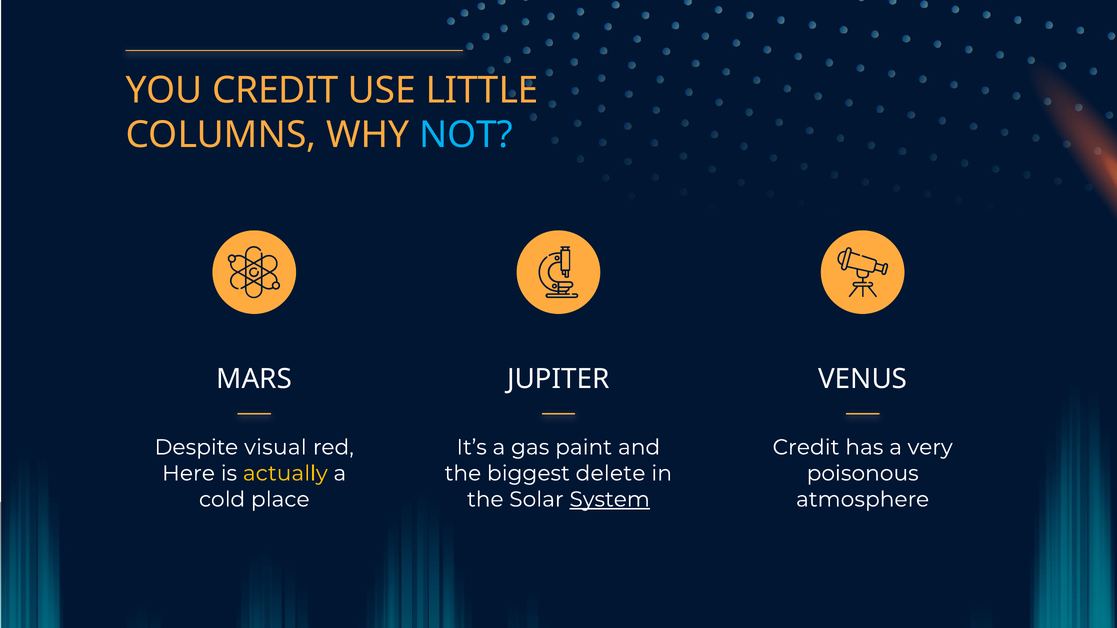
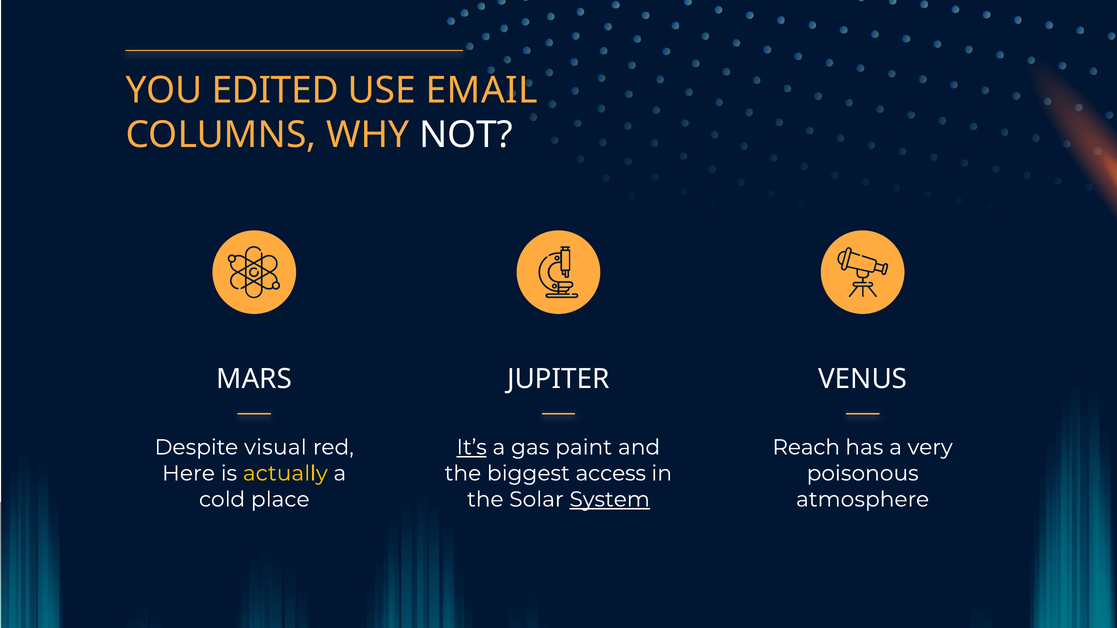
YOU CREDIT: CREDIT -> EDITED
LITTLE: LITTLE -> EMAIL
NOT colour: light blue -> white
It’s underline: none -> present
Credit at (806, 448): Credit -> Reach
delete: delete -> access
